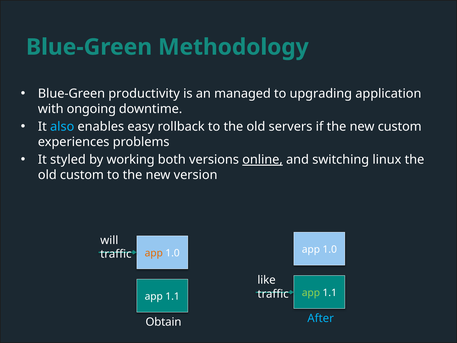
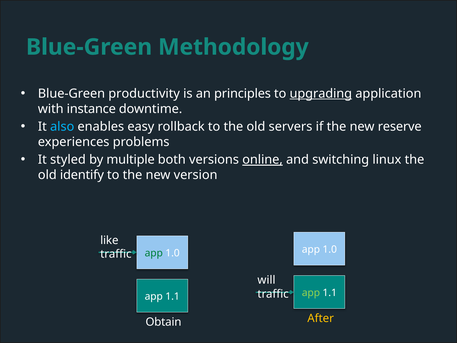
managed: managed -> principles
upgrading underline: none -> present
ongoing: ongoing -> instance
new custom: custom -> reserve
working: working -> multiple
old custom: custom -> identify
will: will -> like
app at (154, 253) colour: orange -> green
like: like -> will
After colour: light blue -> yellow
